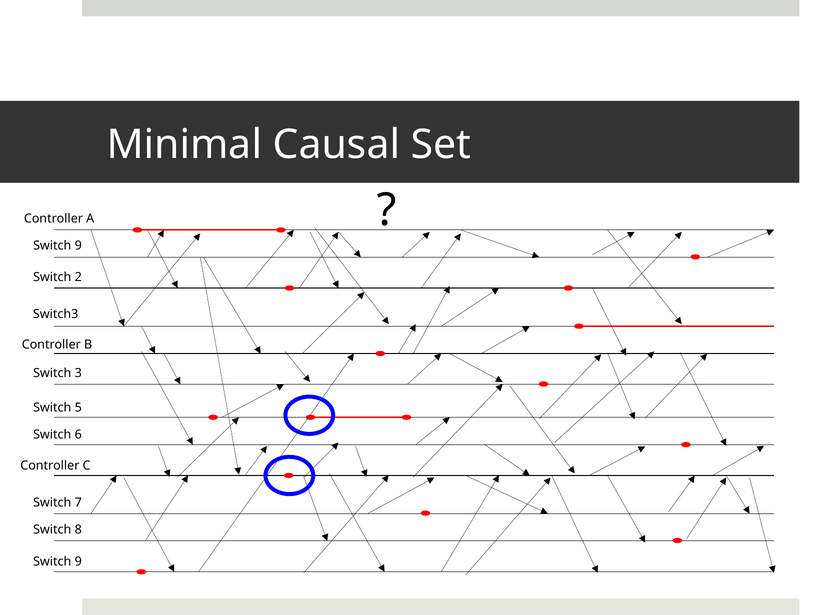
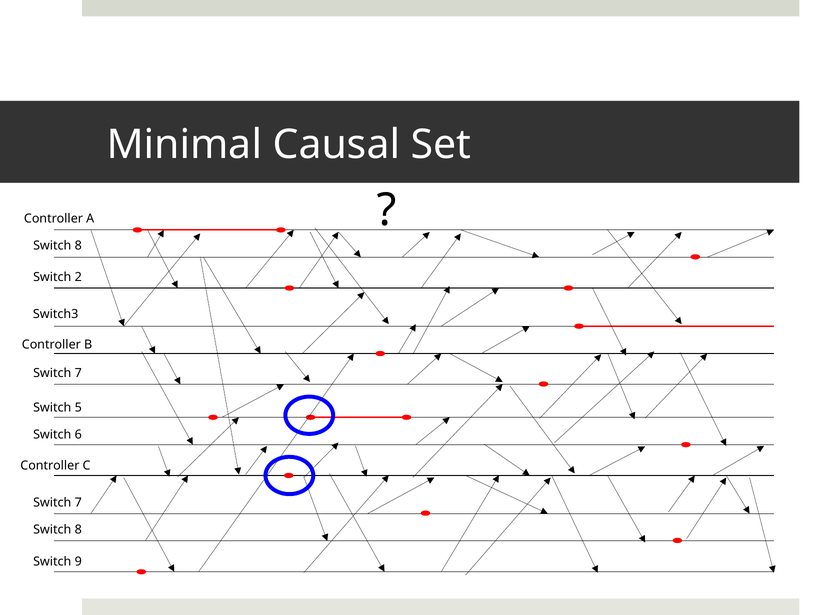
9 at (78, 246): 9 -> 8
3 at (78, 373): 3 -> 7
